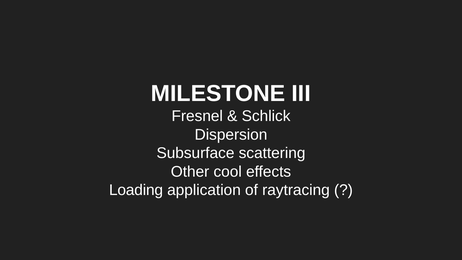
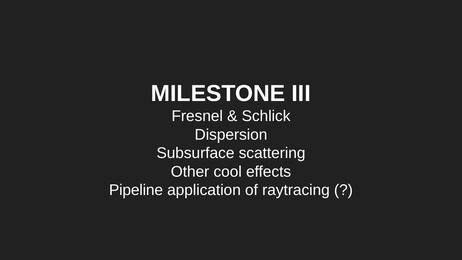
Loading: Loading -> Pipeline
